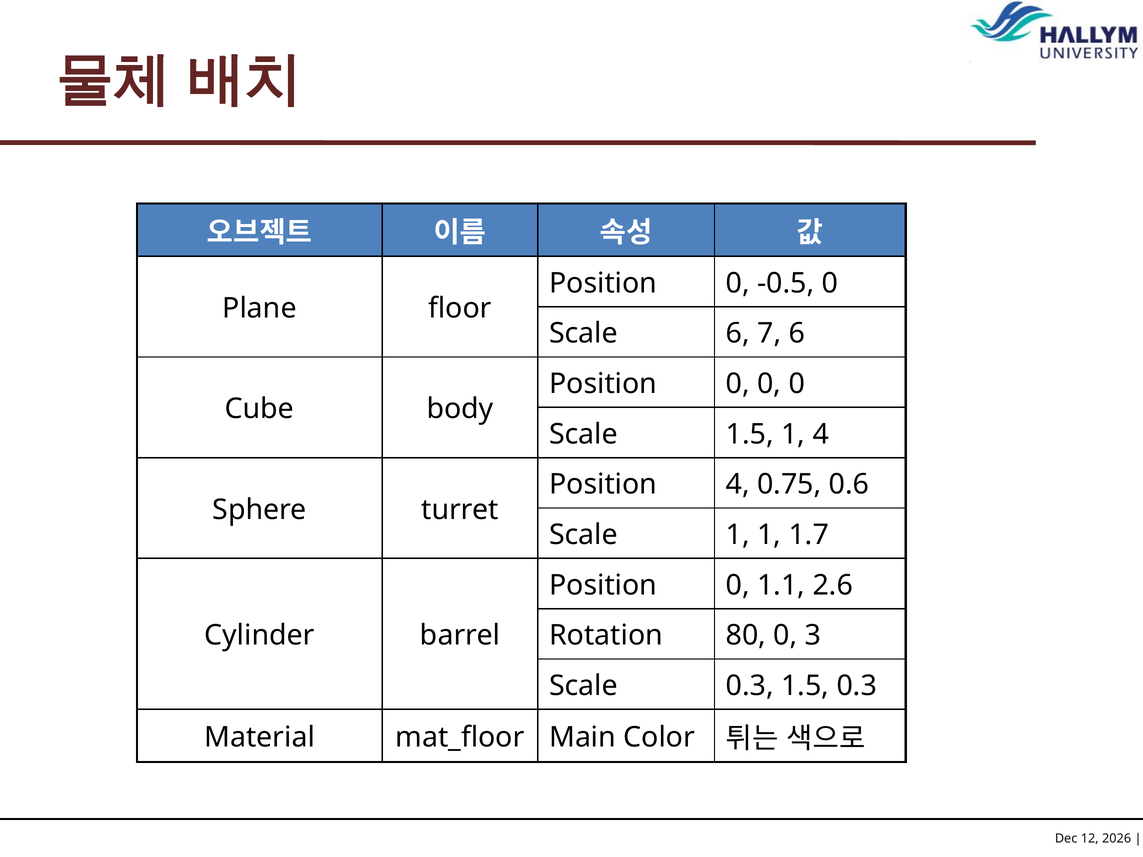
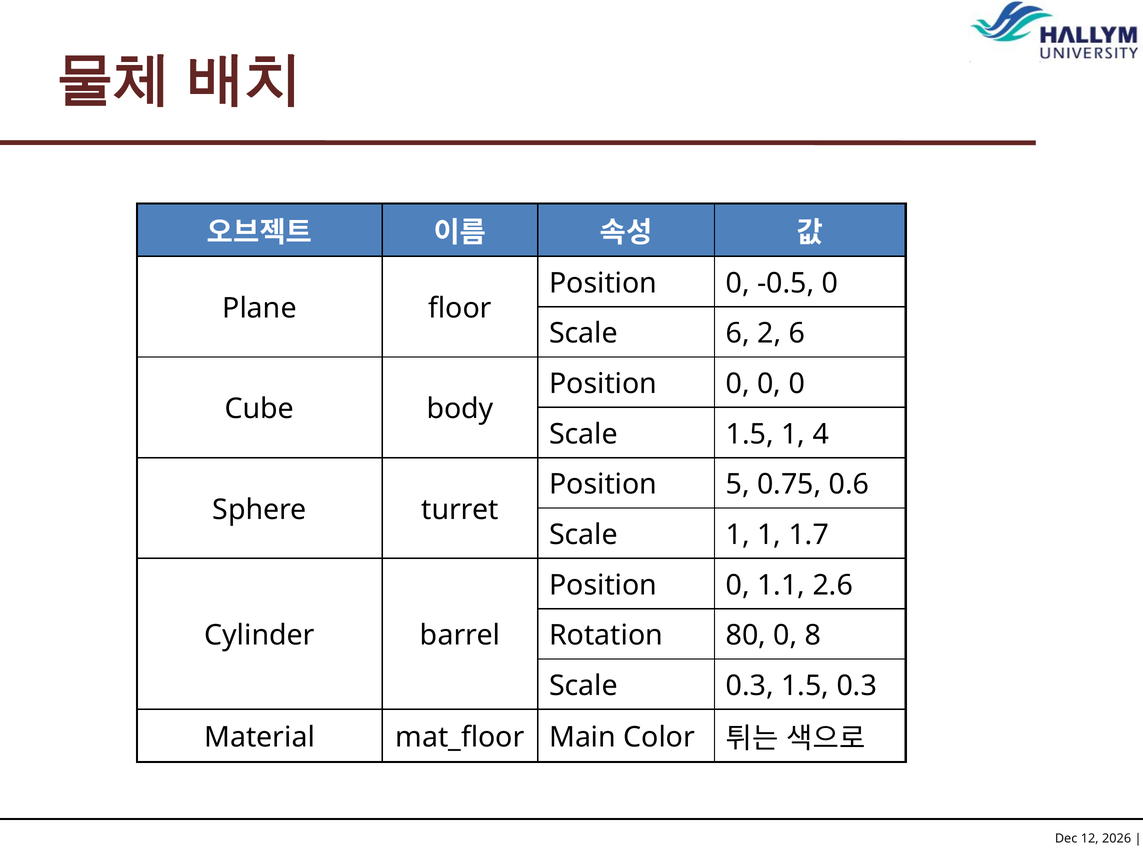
7: 7 -> 2
Position 4: 4 -> 5
3: 3 -> 8
